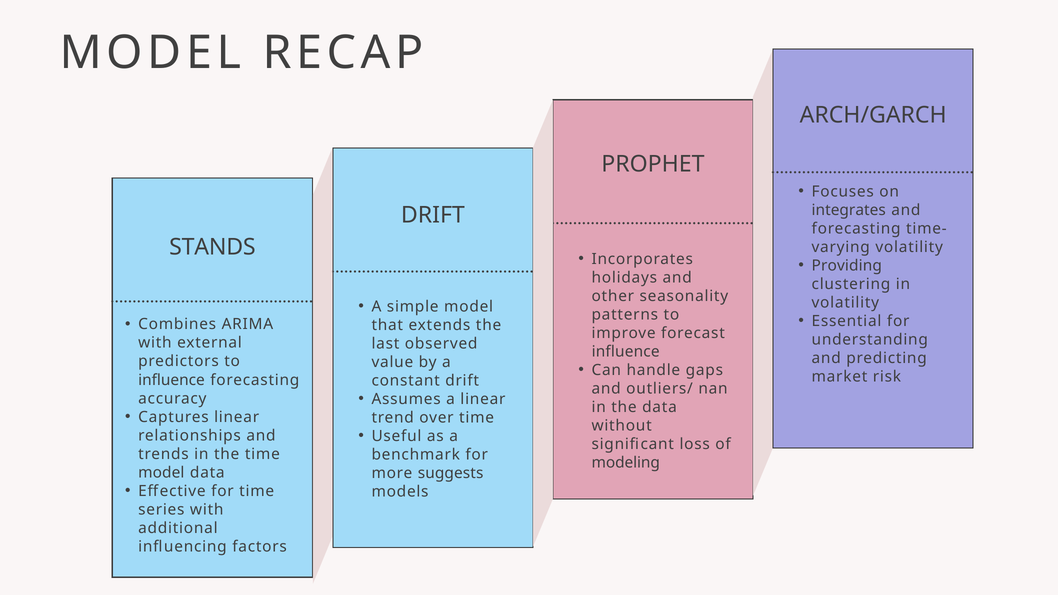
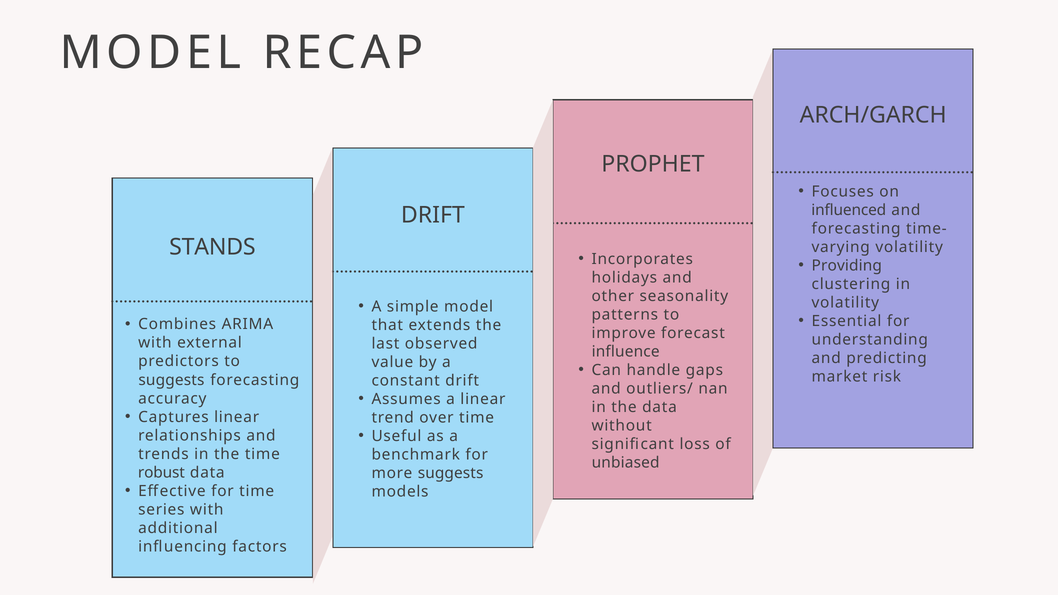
integrates: integrates -> influenced
influence at (172, 380): influence -> suggests
modeling: modeling -> unbiased
model at (161, 473): model -> robust
